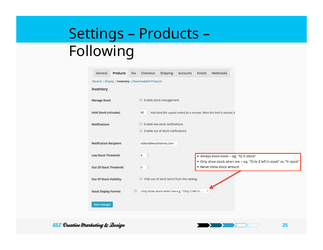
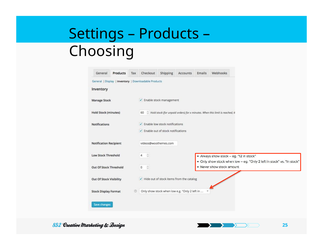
Following: Following -> Choosing
